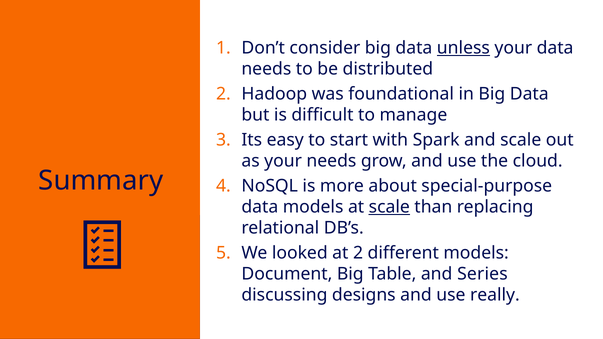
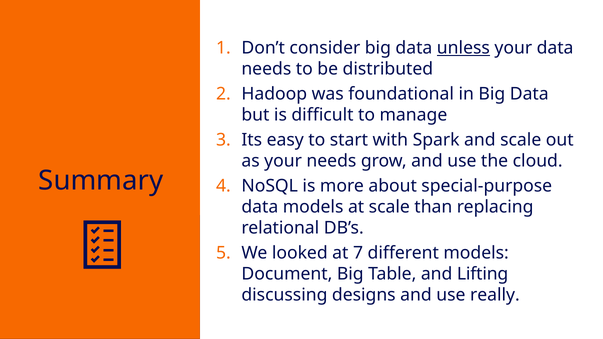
scale at (389, 207) underline: present -> none
at 2: 2 -> 7
Series: Series -> Lifting
